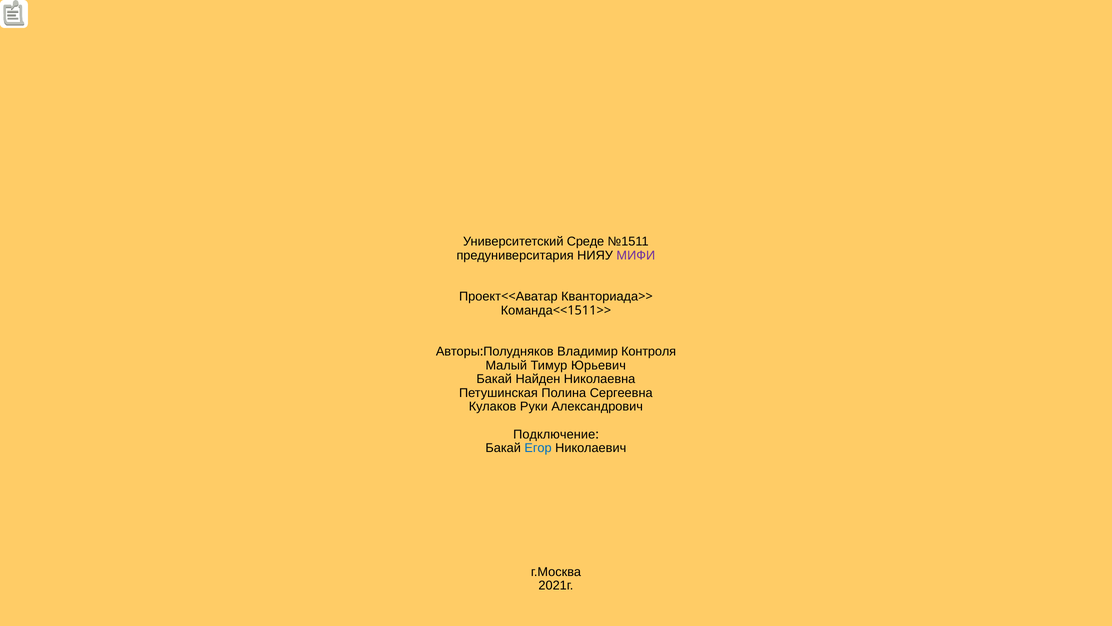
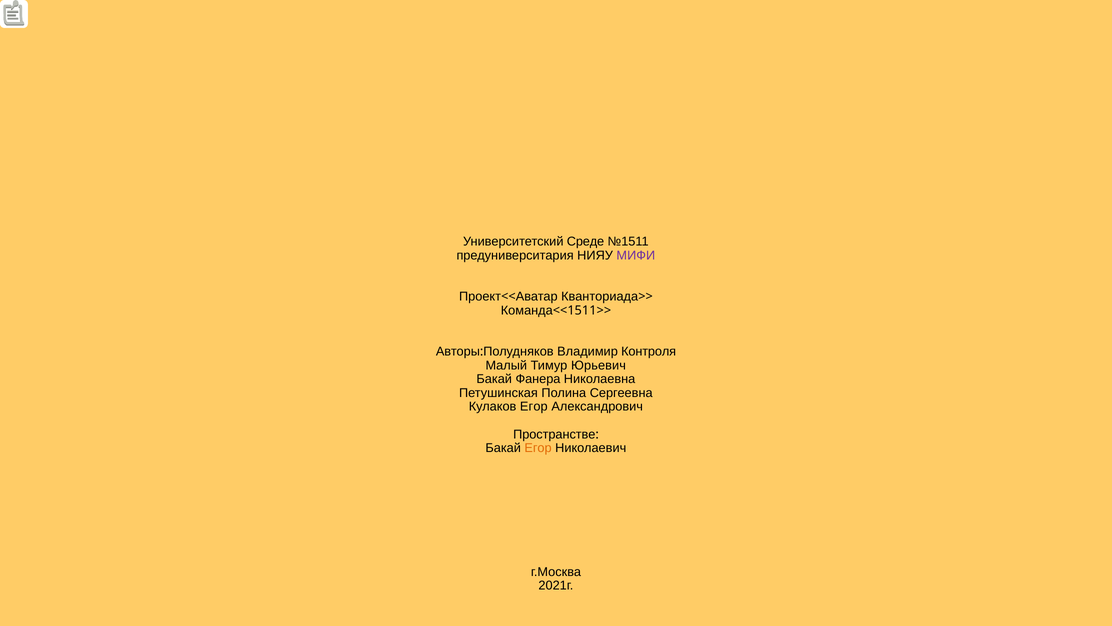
Найден: Найден -> Фанера
Кулаков Руки: Руки -> Егор
Подключение: Подключение -> Пространстве
Егор at (538, 448) colour: blue -> orange
